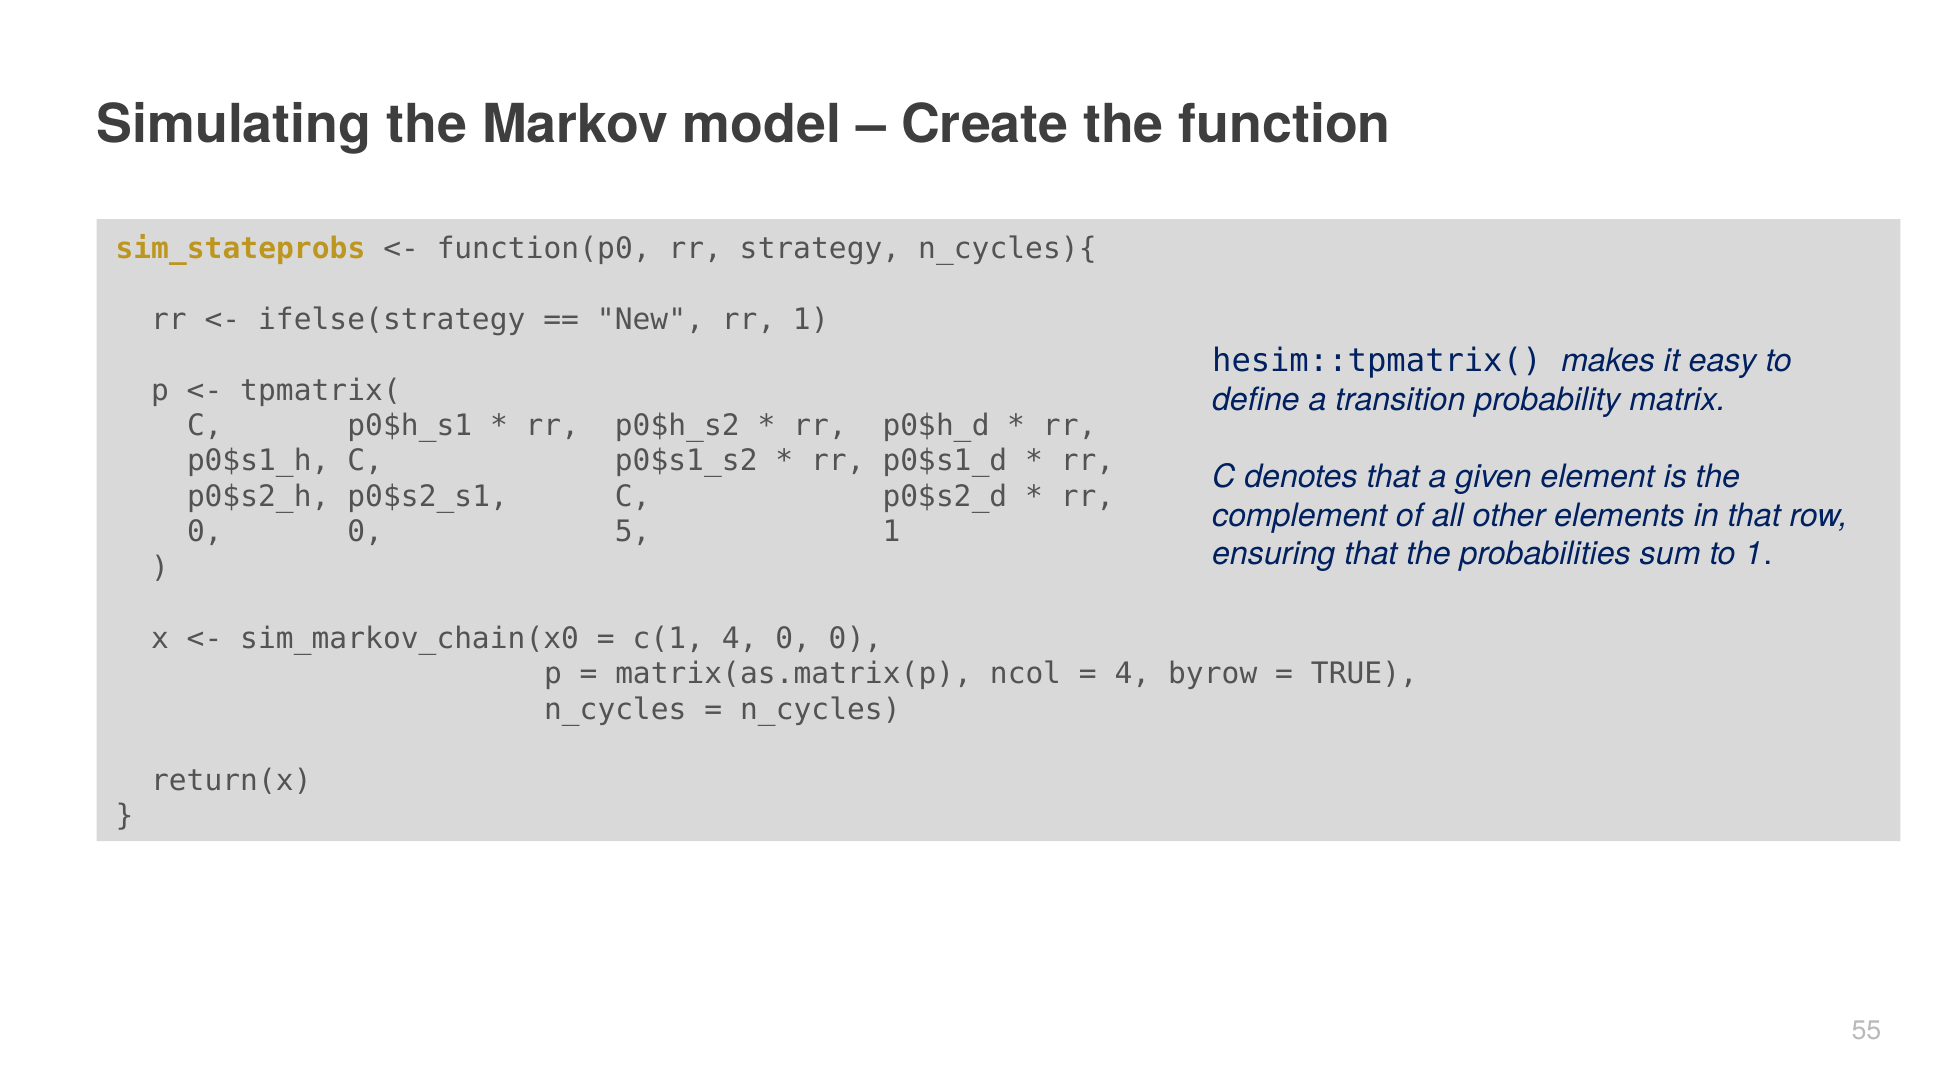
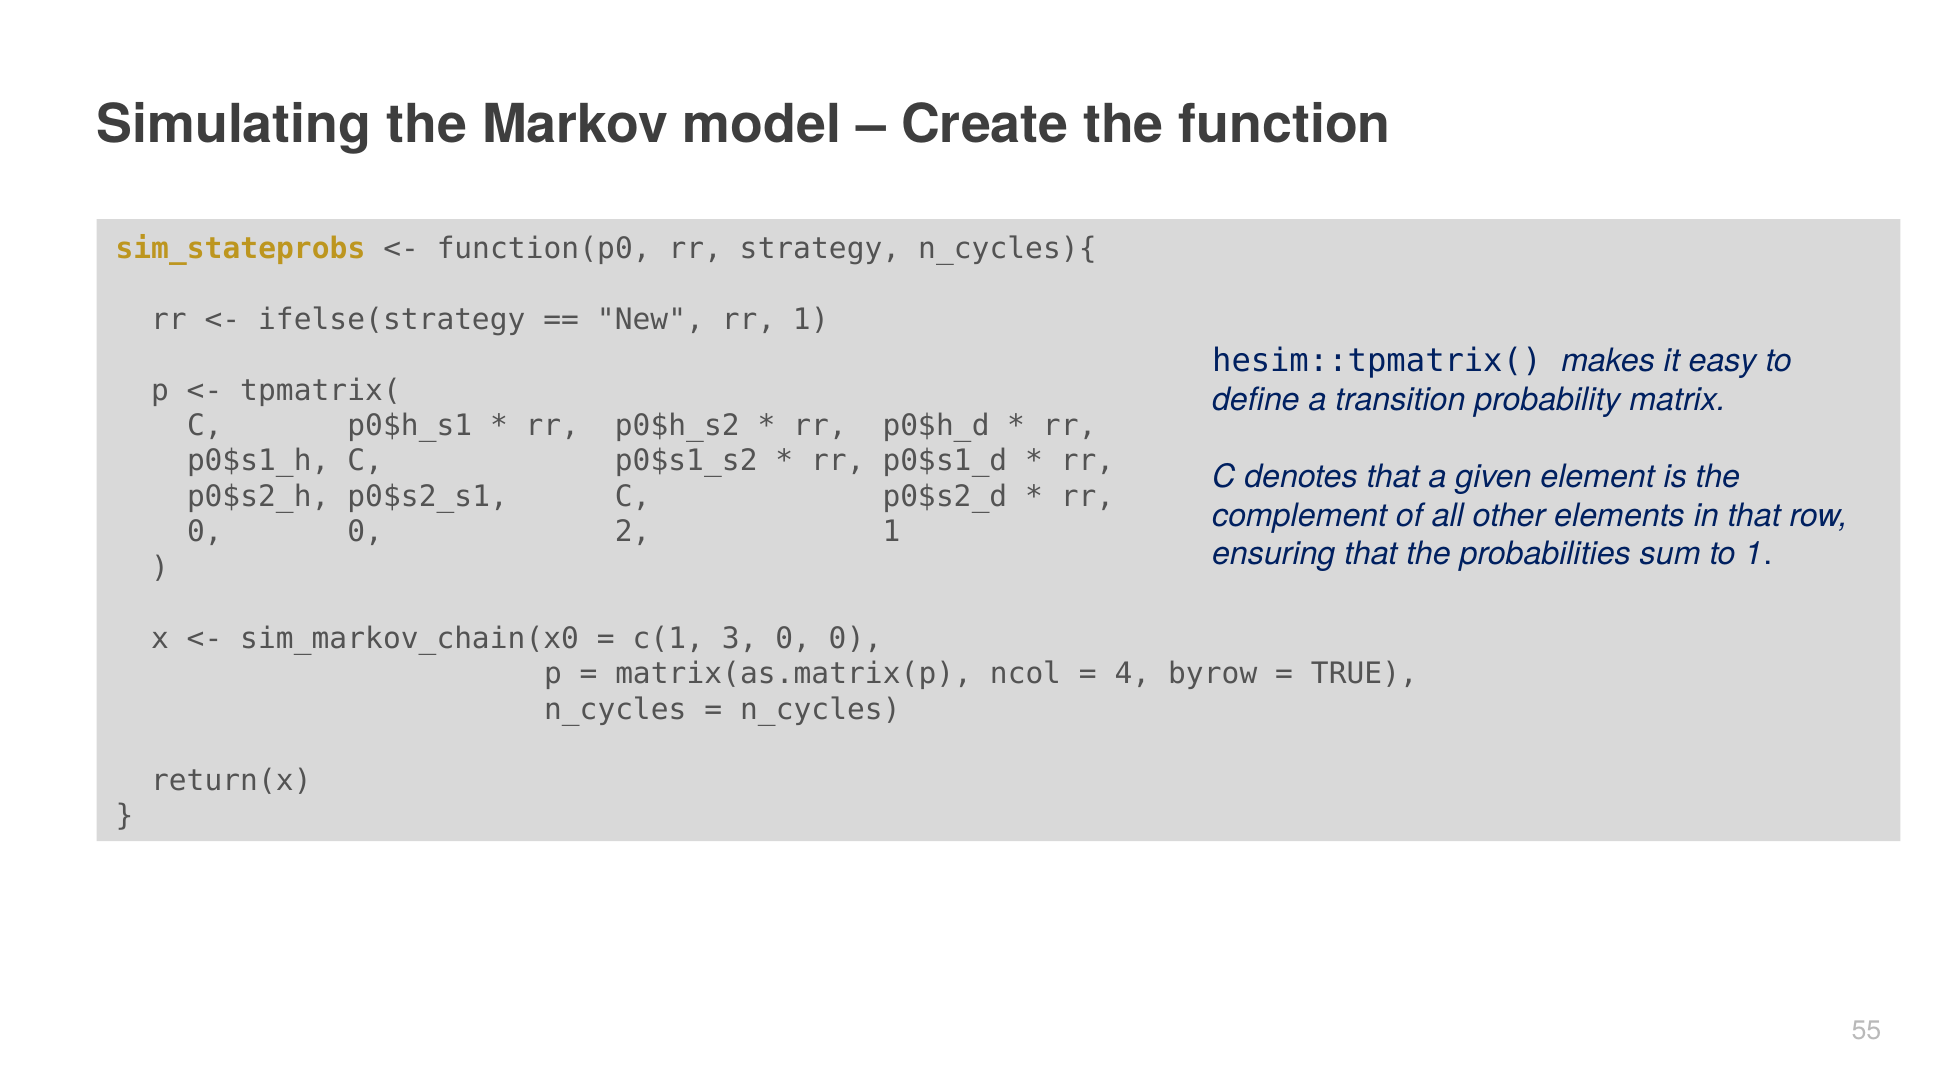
5: 5 -> 2
c(1 4: 4 -> 3
